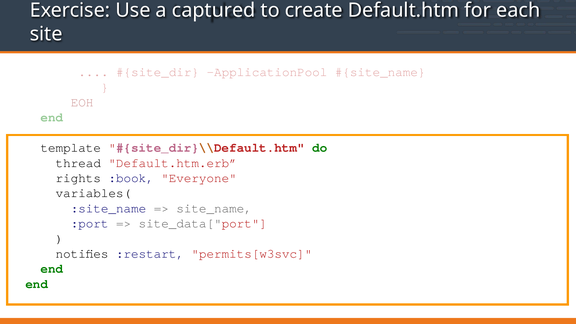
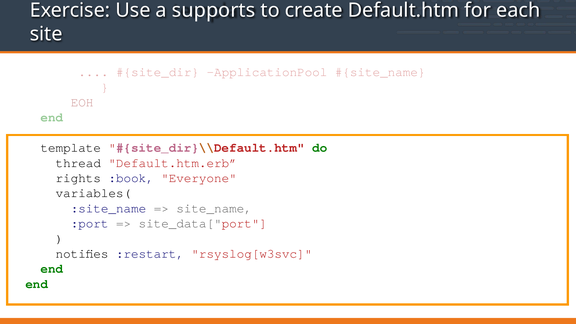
captured: captured -> supports
permits[w3svc: permits[w3svc -> rsyslog[w3svc
